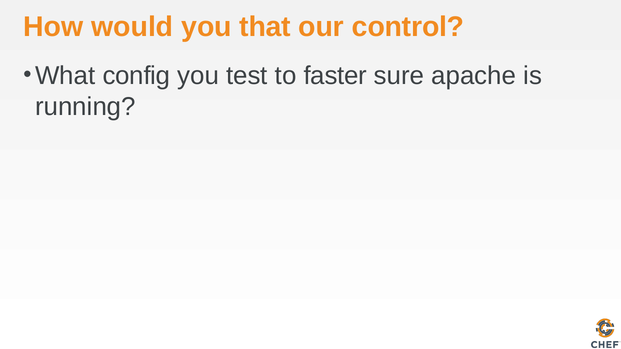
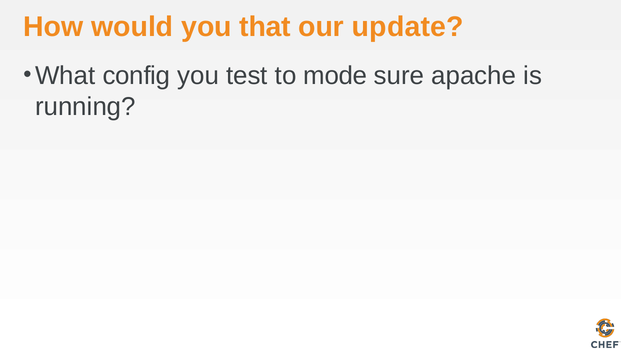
control: control -> update
faster: faster -> mode
